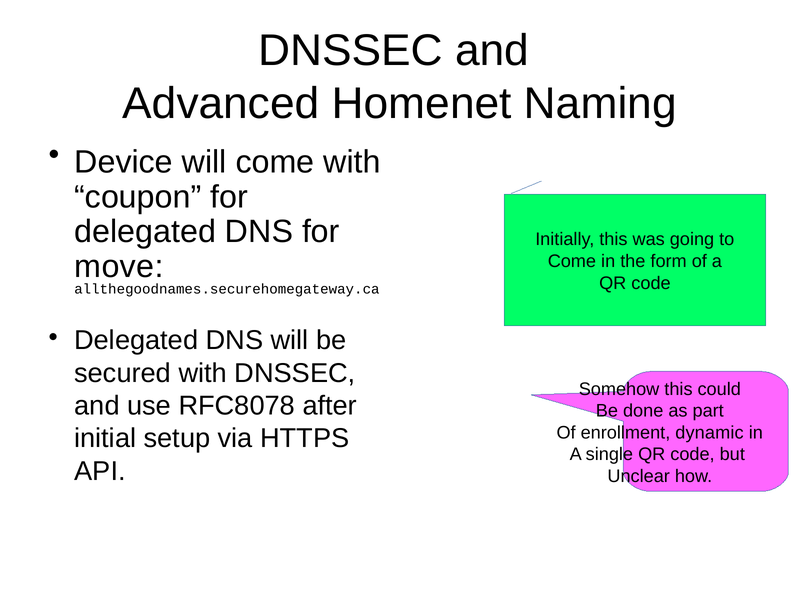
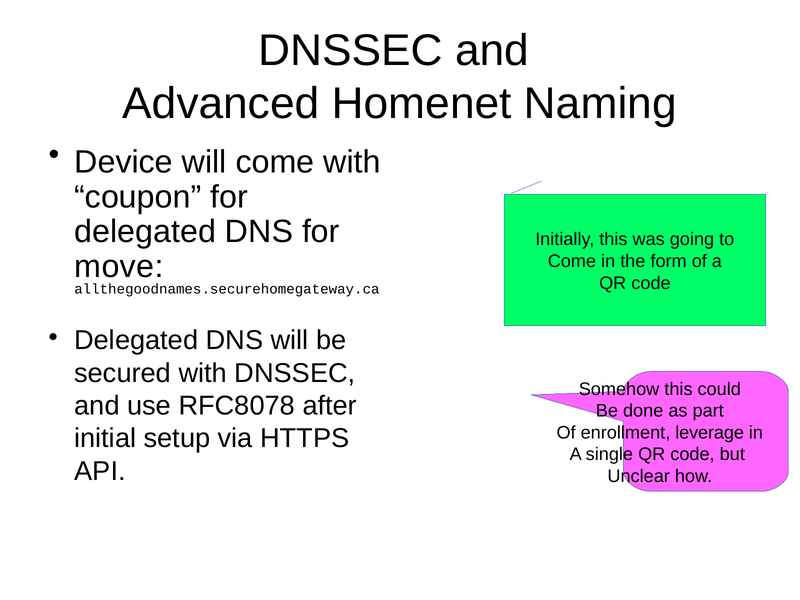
dynamic: dynamic -> leverage
